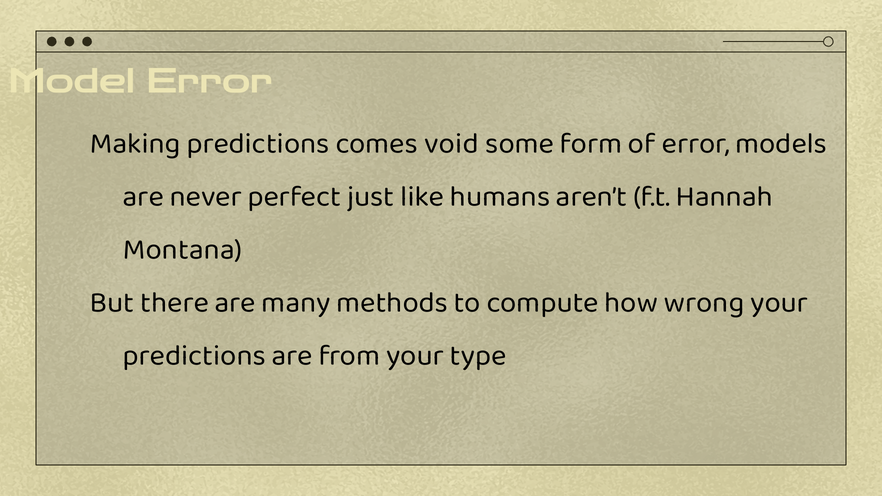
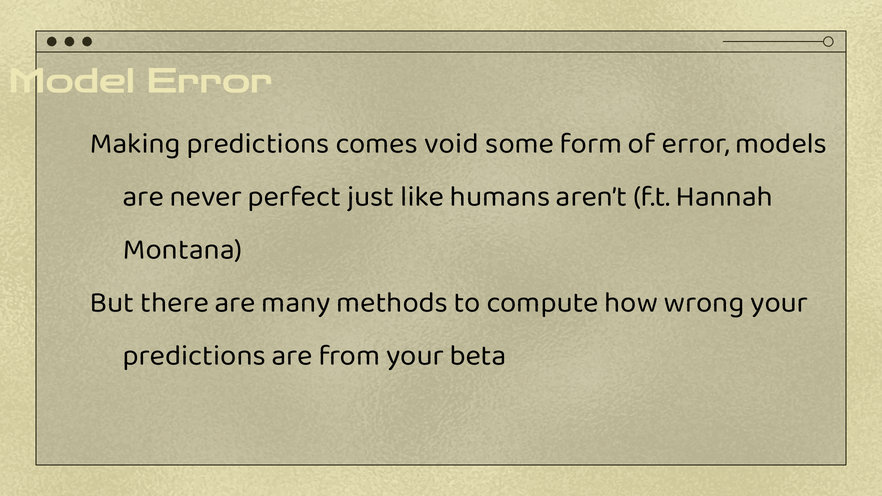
type: type -> beta
